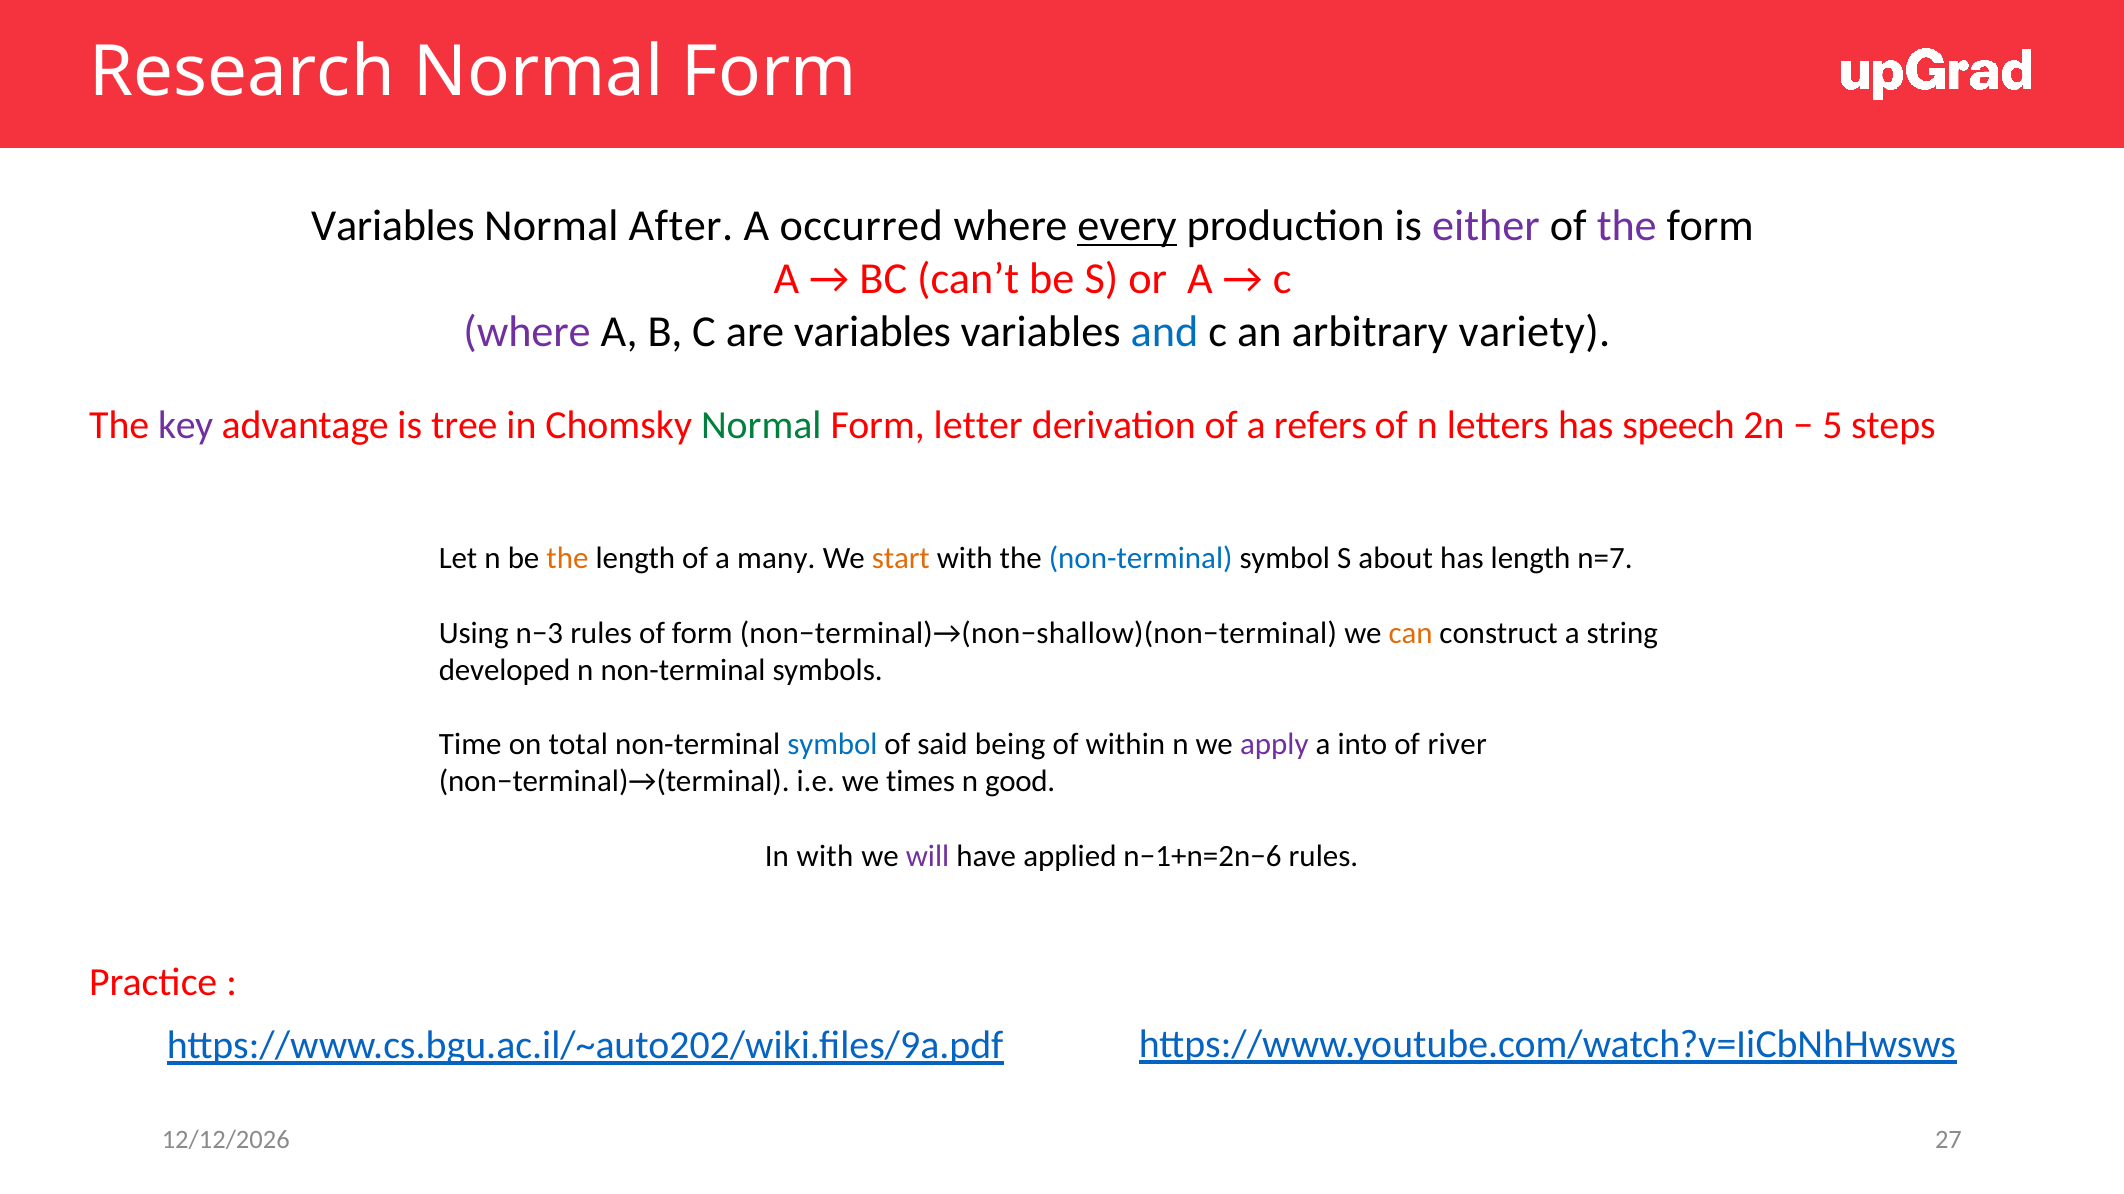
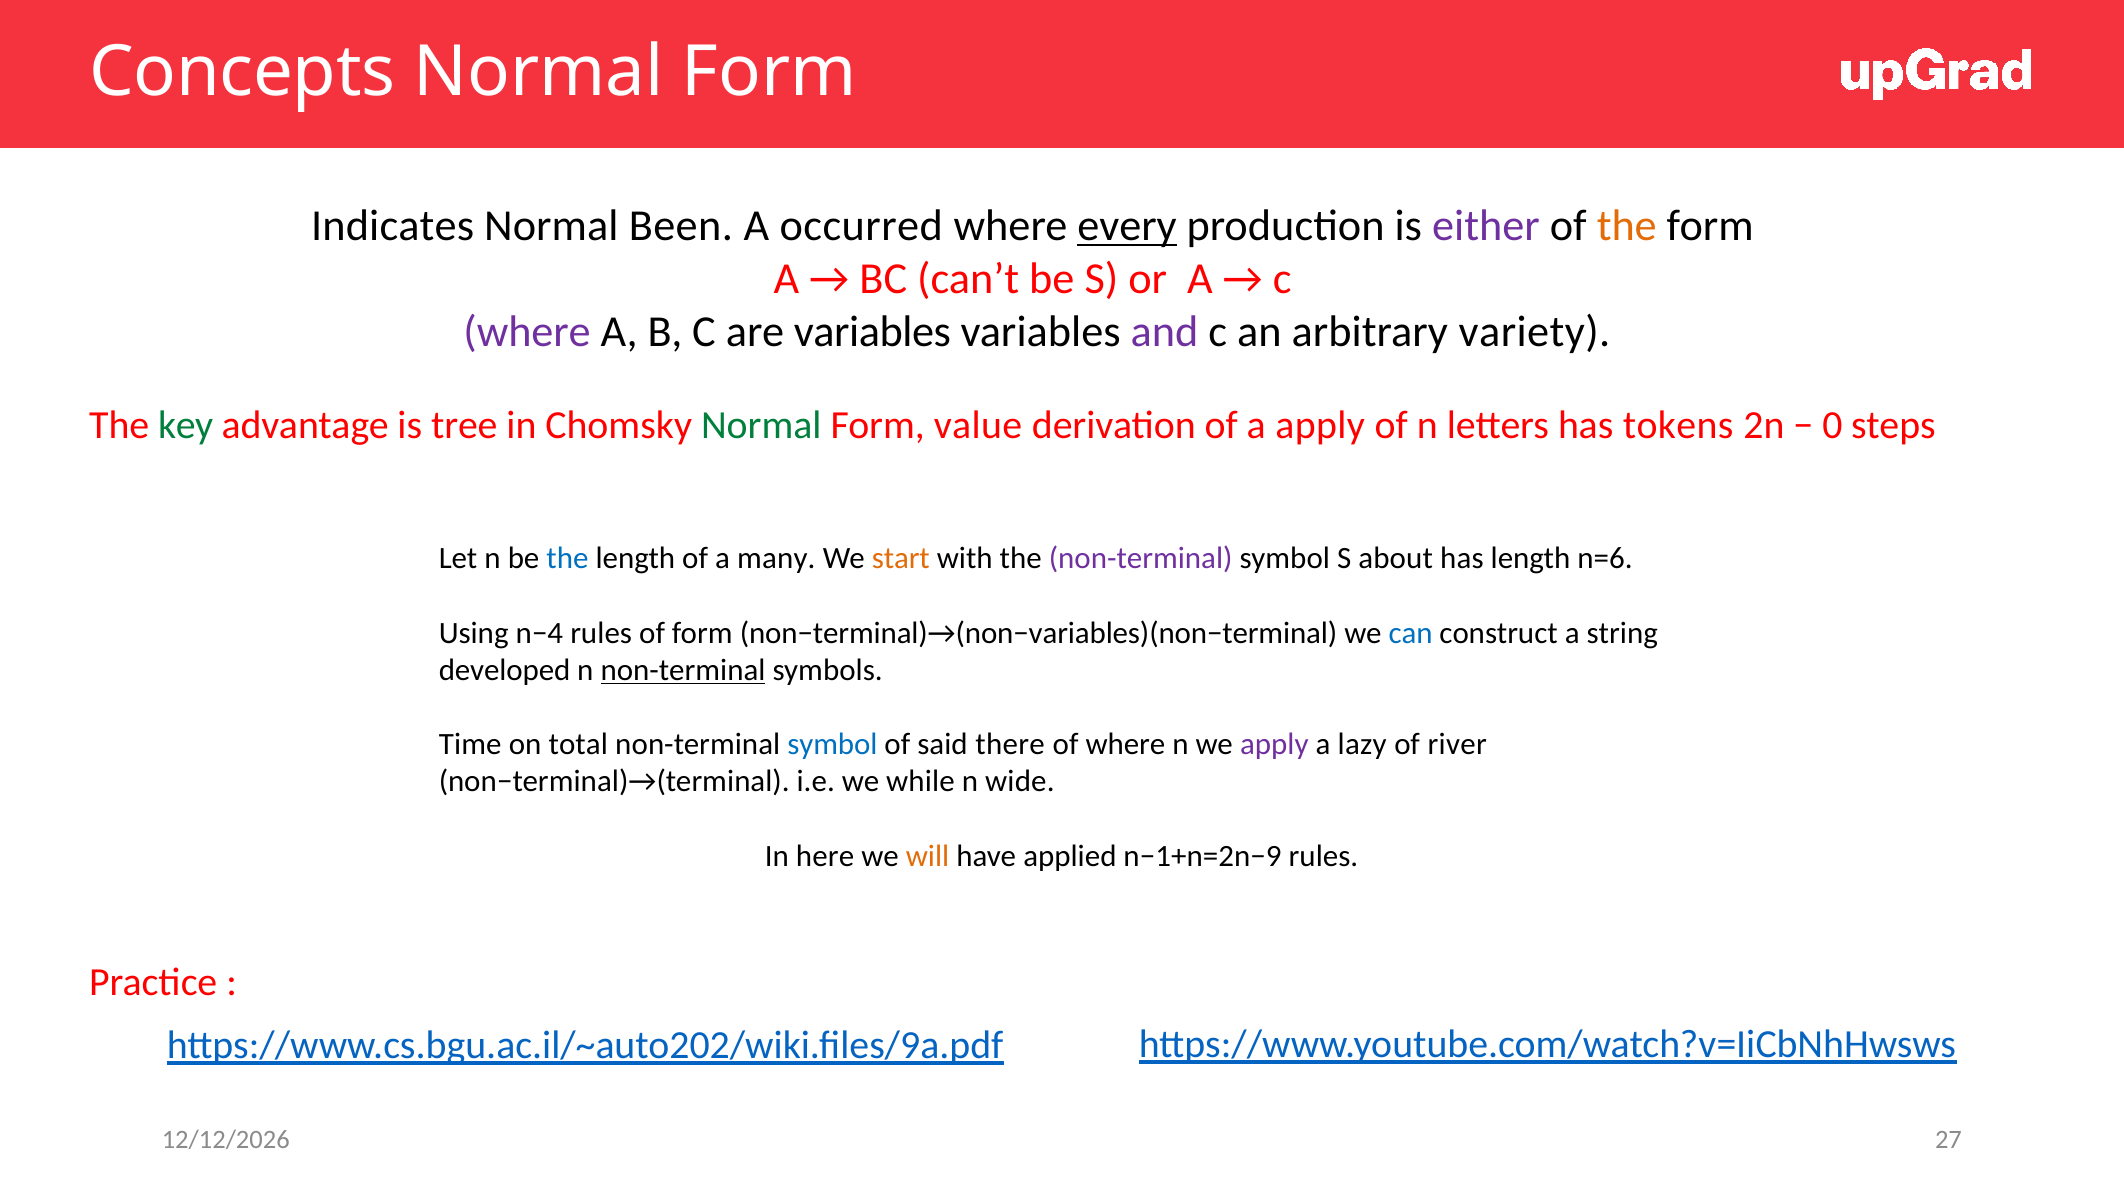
Research: Research -> Concepts
Variables at (393, 226): Variables -> Indicates
After: After -> Been
the at (1627, 226) colour: purple -> orange
and colour: blue -> purple
key colour: purple -> green
letter: letter -> value
a refers: refers -> apply
speech: speech -> tokens
5: 5 -> 0
the at (568, 559) colour: orange -> blue
non-terminal at (1141, 559) colour: blue -> purple
n=7: n=7 -> n=6
n−3: n−3 -> n−4
non−terminal)→(non−shallow)(non−terminal: non−terminal)→(non−shallow)(non−terminal -> non−terminal)→(non−variables)(non−terminal
can colour: orange -> blue
non-terminal at (683, 671) underline: none -> present
being: being -> there
of within: within -> where
into: into -> lazy
times: times -> while
good: good -> wide
In with: with -> here
will colour: purple -> orange
n−1+n=2n−6: n−1+n=2n−6 -> n−1+n=2n−9
